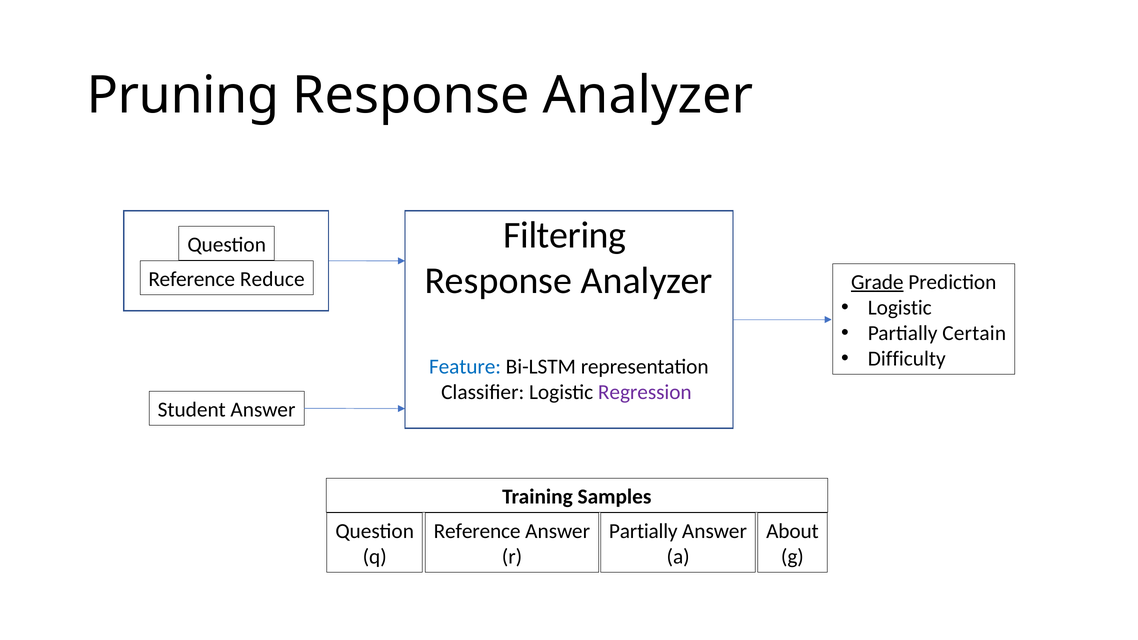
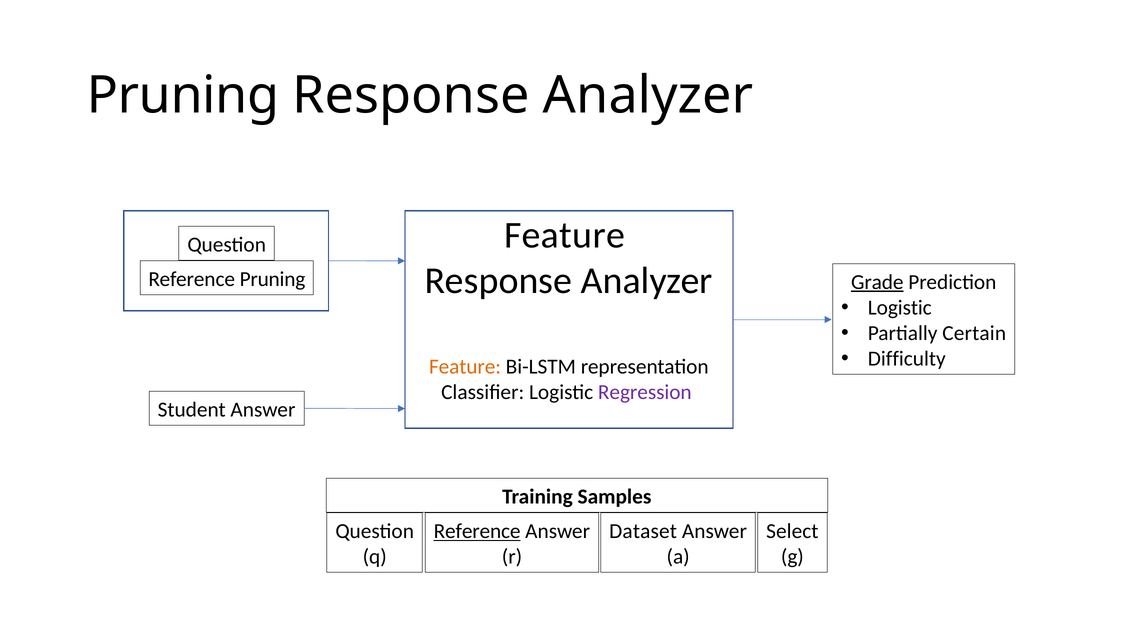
Filtering at (565, 235): Filtering -> Feature
Reference Reduce: Reduce -> Pruning
Feature at (465, 367) colour: blue -> orange
Reference at (477, 531) underline: none -> present
Partially at (643, 531): Partially -> Dataset
About: About -> Select
